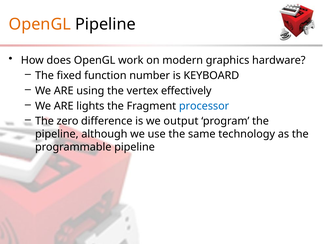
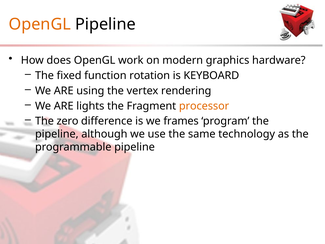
number: number -> rotation
effectively: effectively -> rendering
processor colour: blue -> orange
output: output -> frames
